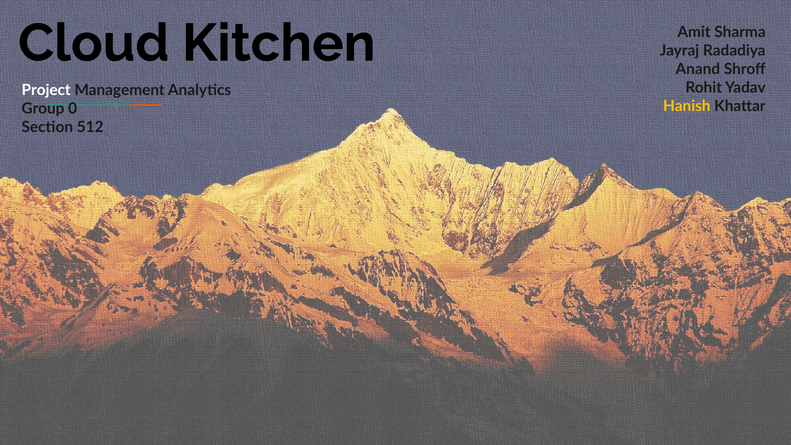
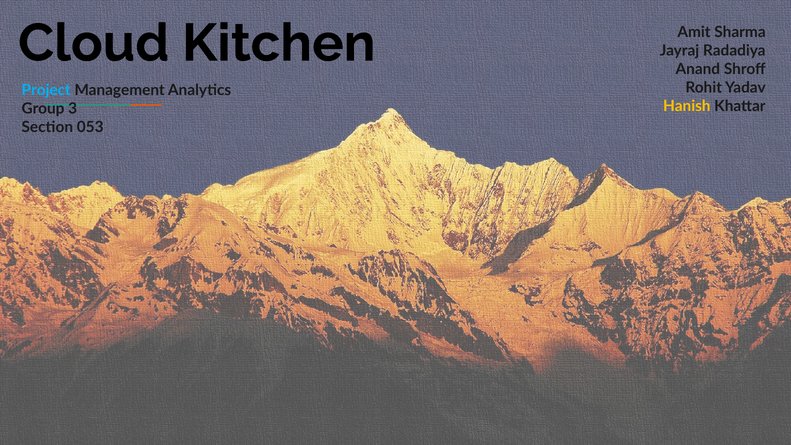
Project colour: white -> light blue
0: 0 -> 3
512: 512 -> 053
